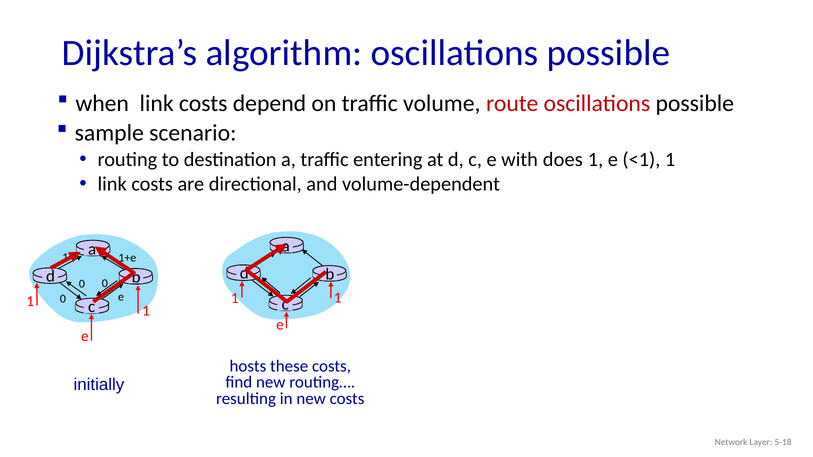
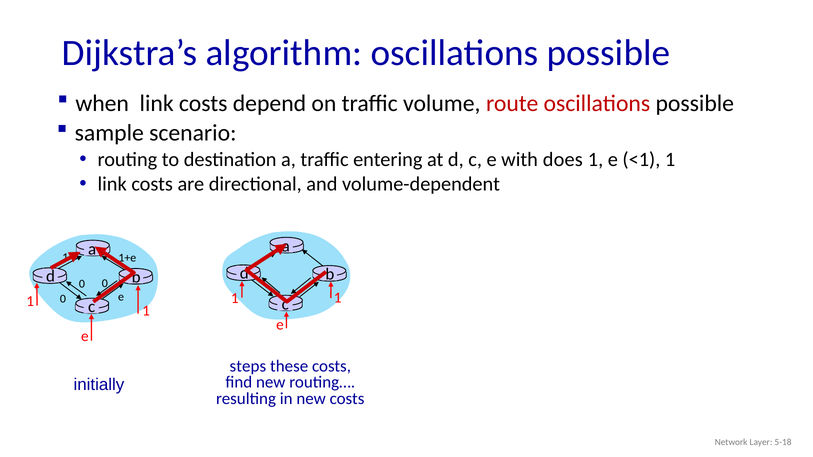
hosts: hosts -> steps
